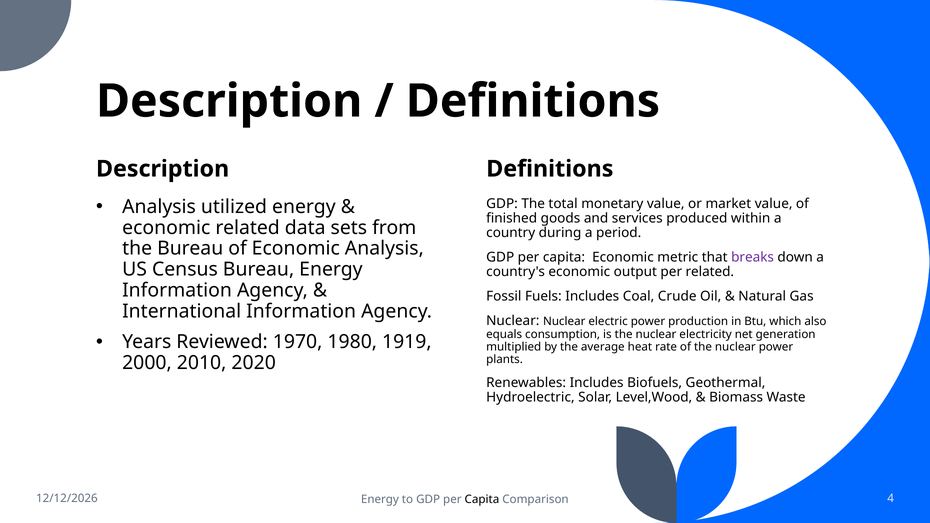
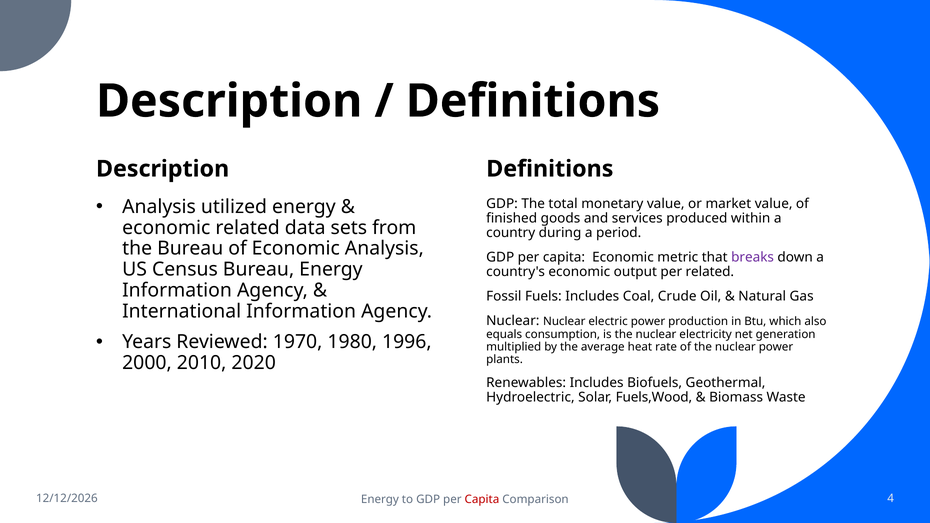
1919: 1919 -> 1996
Level,Wood: Level,Wood -> Fuels,Wood
Capita at (482, 500) colour: black -> red
